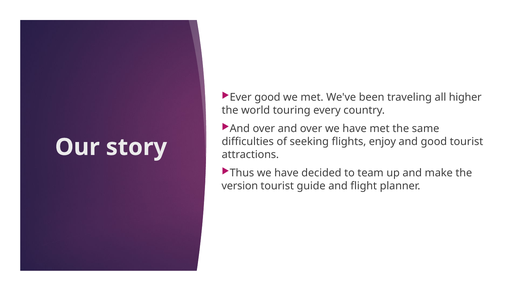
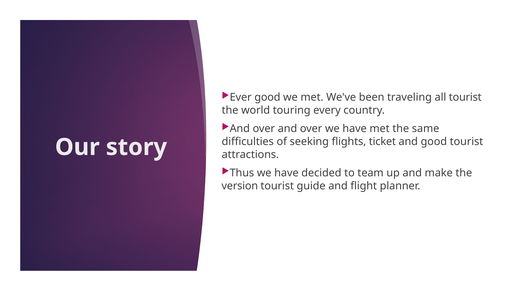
all higher: higher -> tourist
enjoy: enjoy -> ticket
